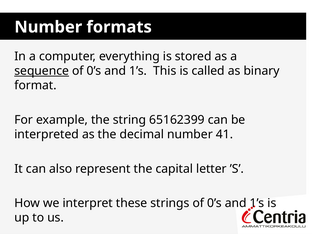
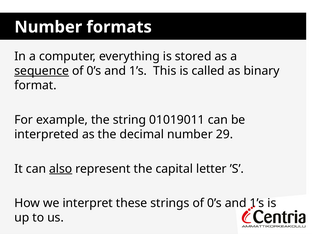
65162399: 65162399 -> 01019011
41: 41 -> 29
also underline: none -> present
